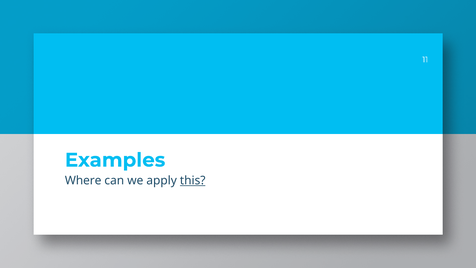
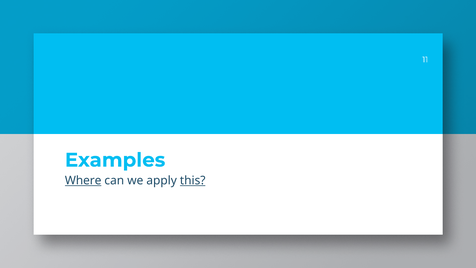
Where underline: none -> present
